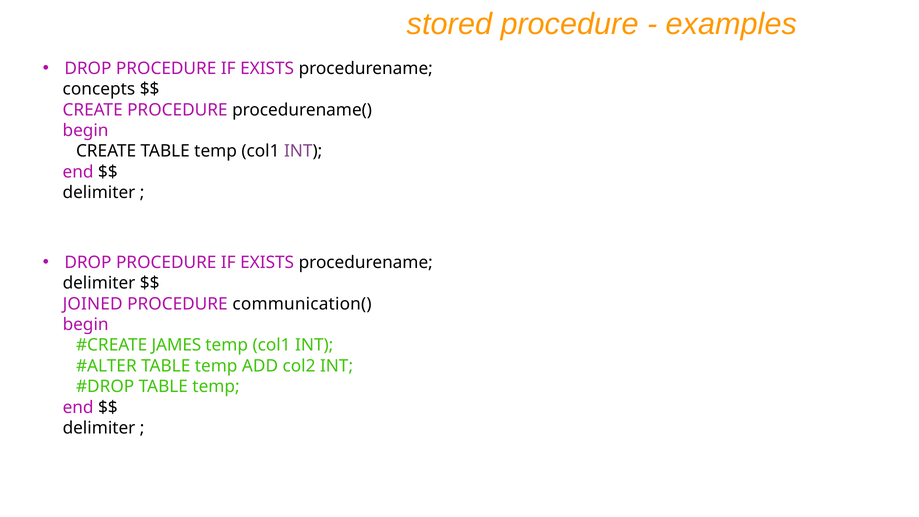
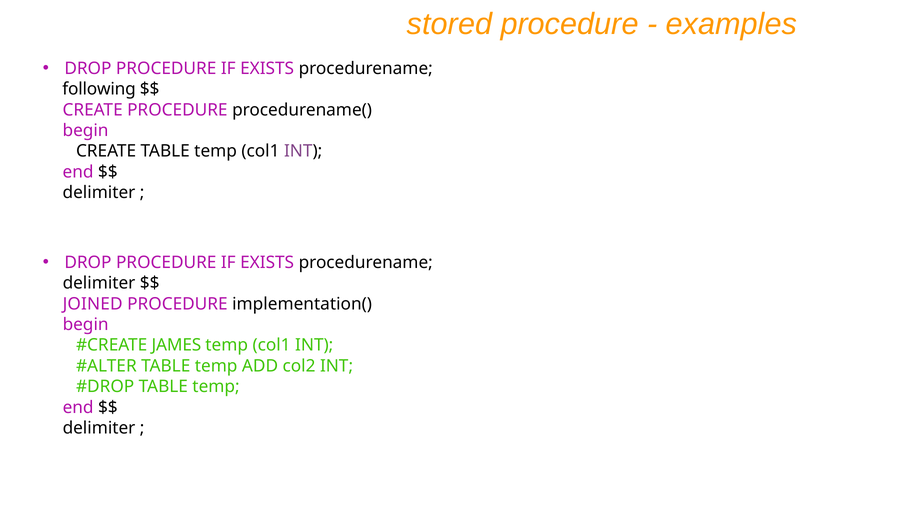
concepts: concepts -> following
communication(: communication( -> implementation(
